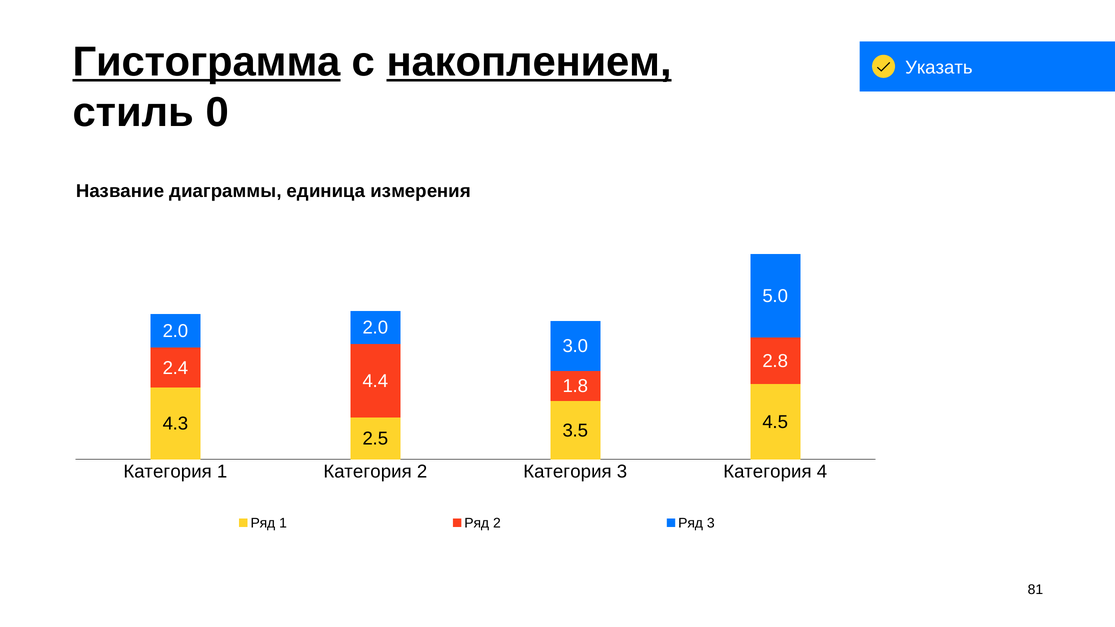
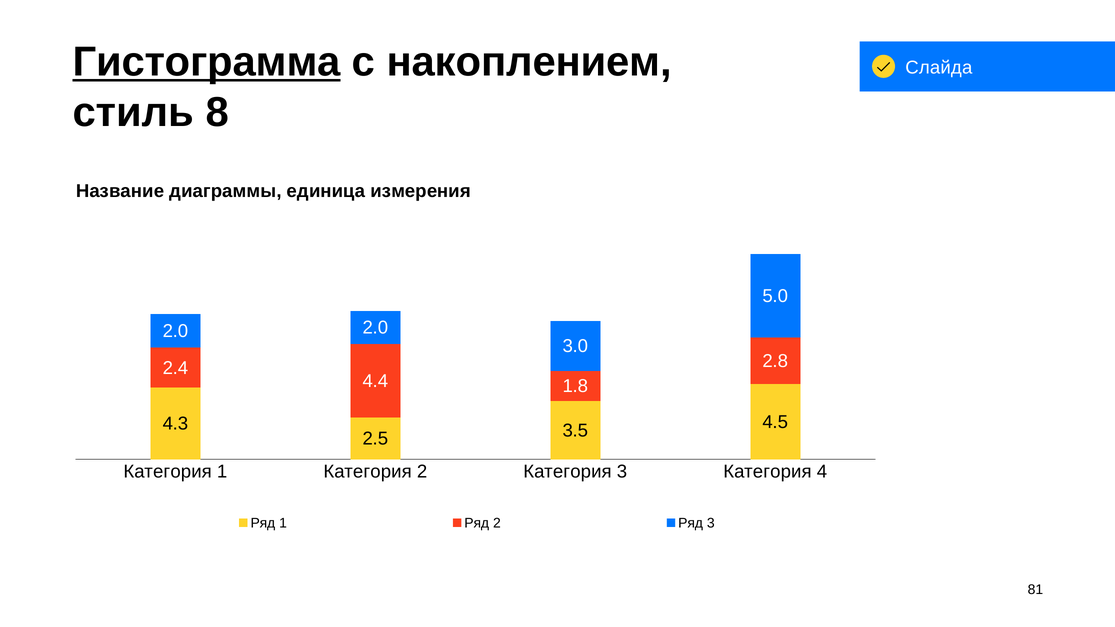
накоплением underline: present -> none
Указать: Указать -> Слайда
0: 0 -> 8
